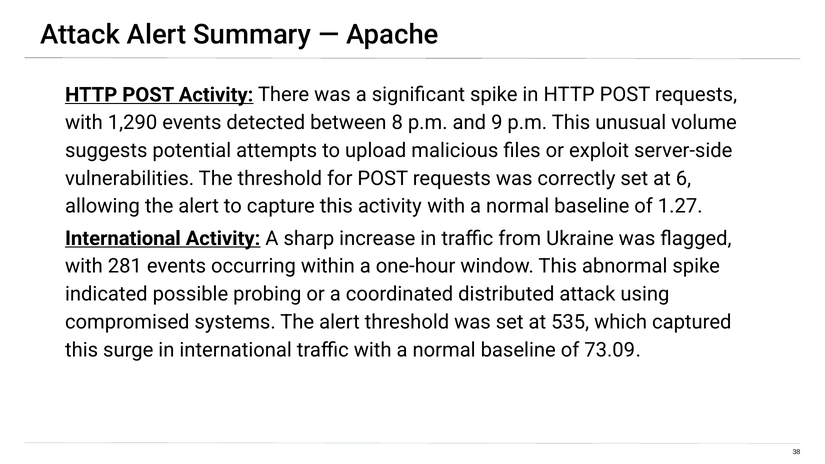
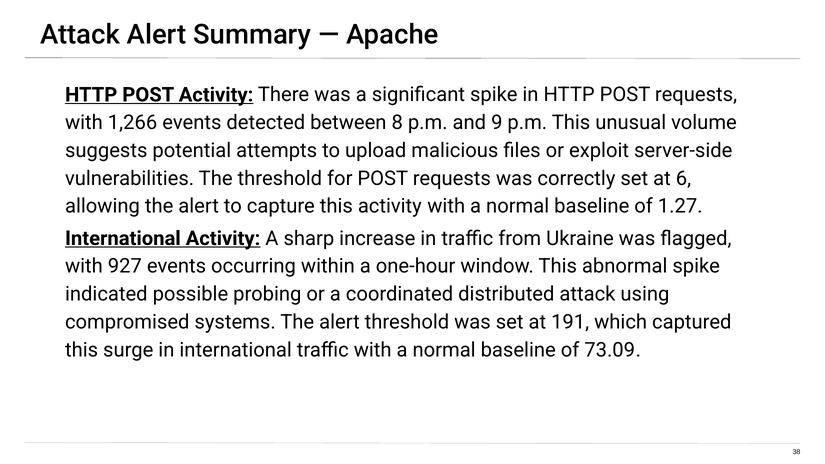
1,290: 1,290 -> 1,266
281: 281 -> 927
535: 535 -> 191
